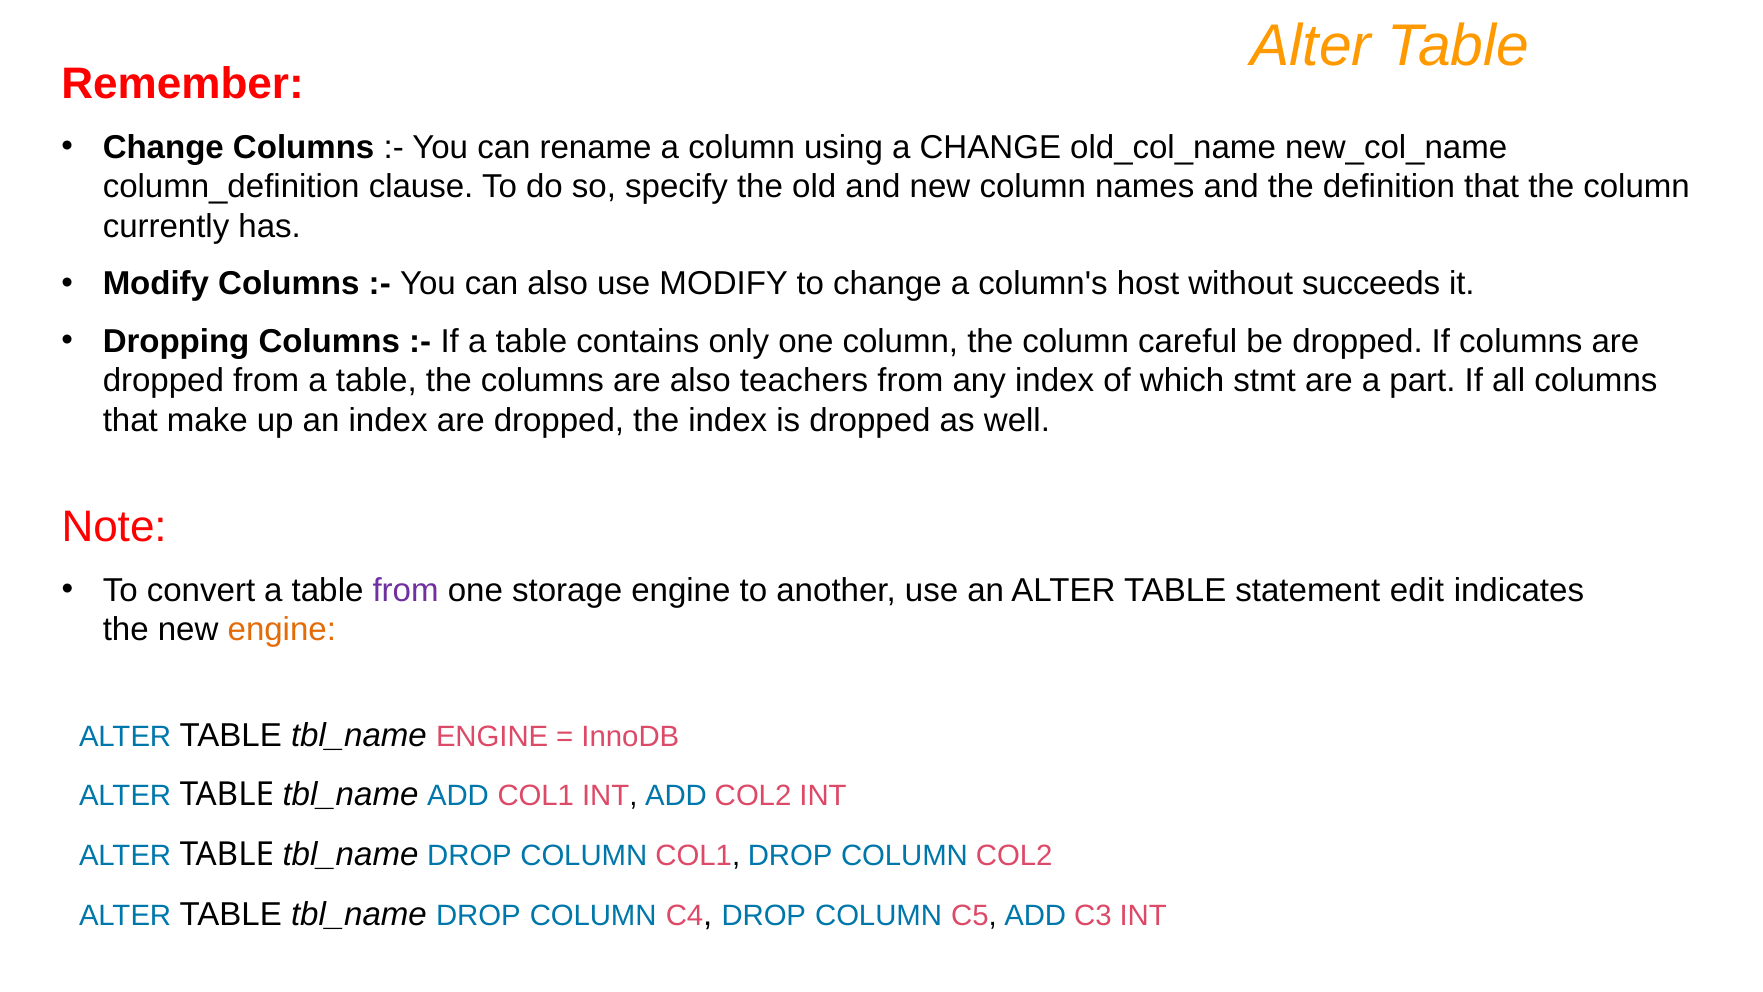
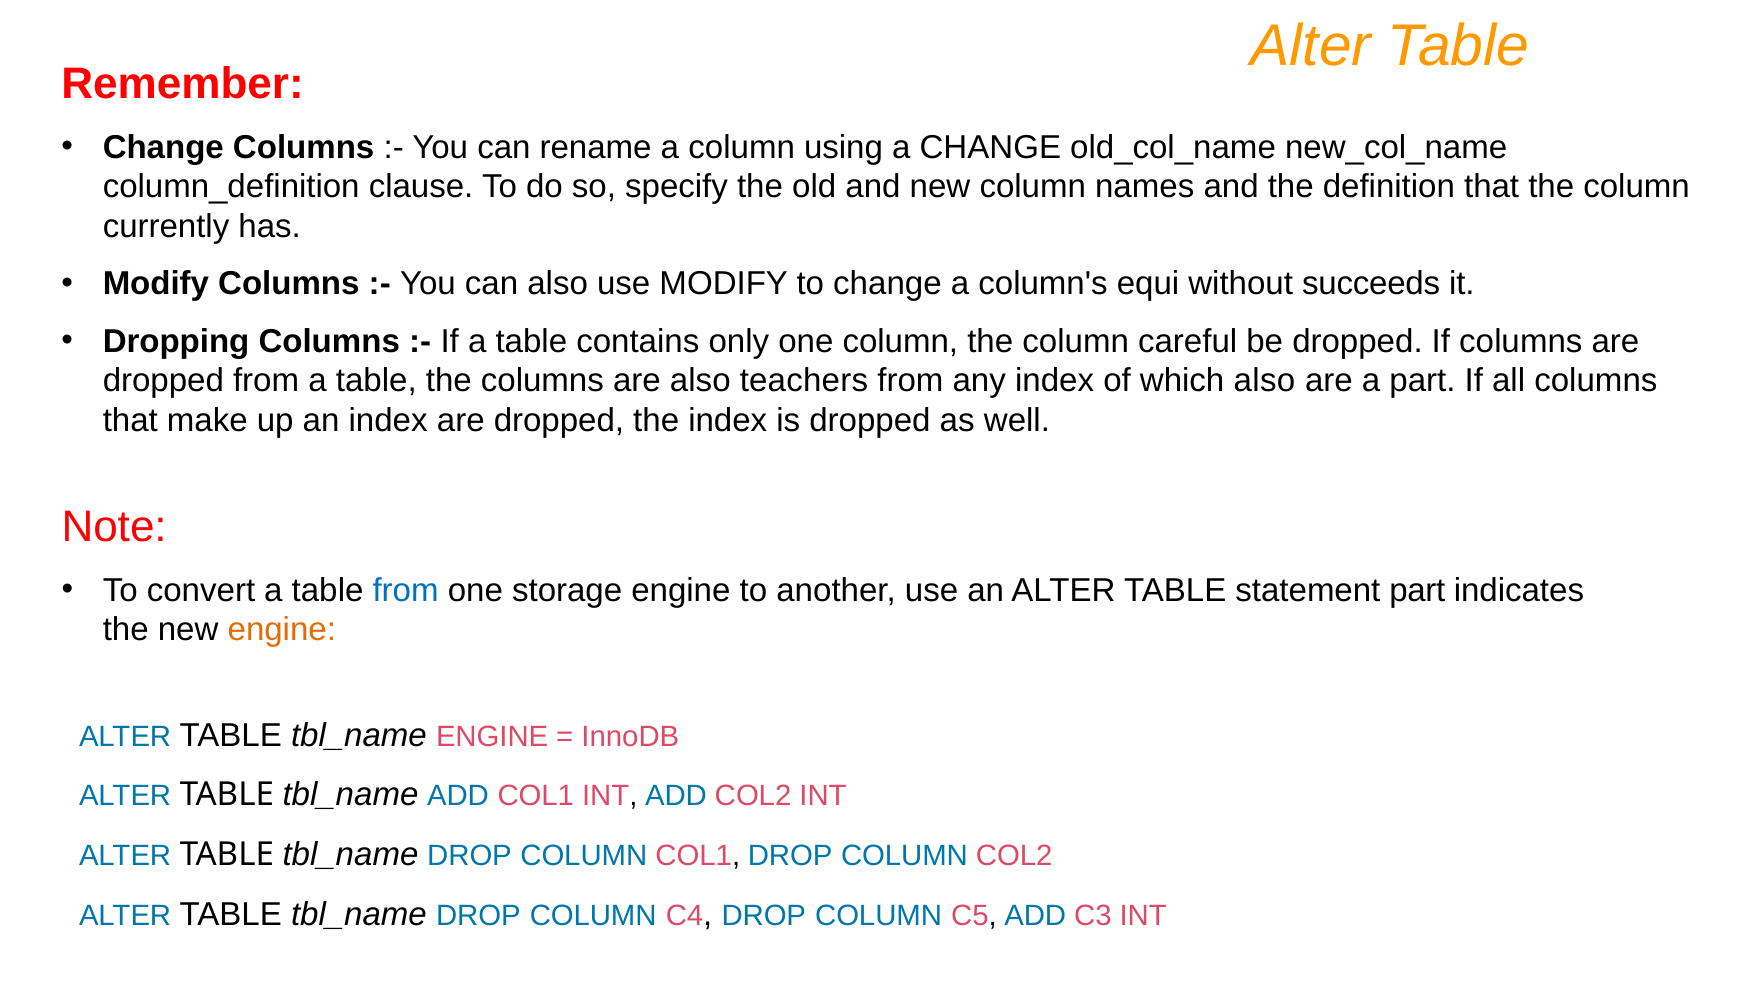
host: host -> equi
which stmt: stmt -> also
from at (406, 590) colour: purple -> blue
statement edit: edit -> part
